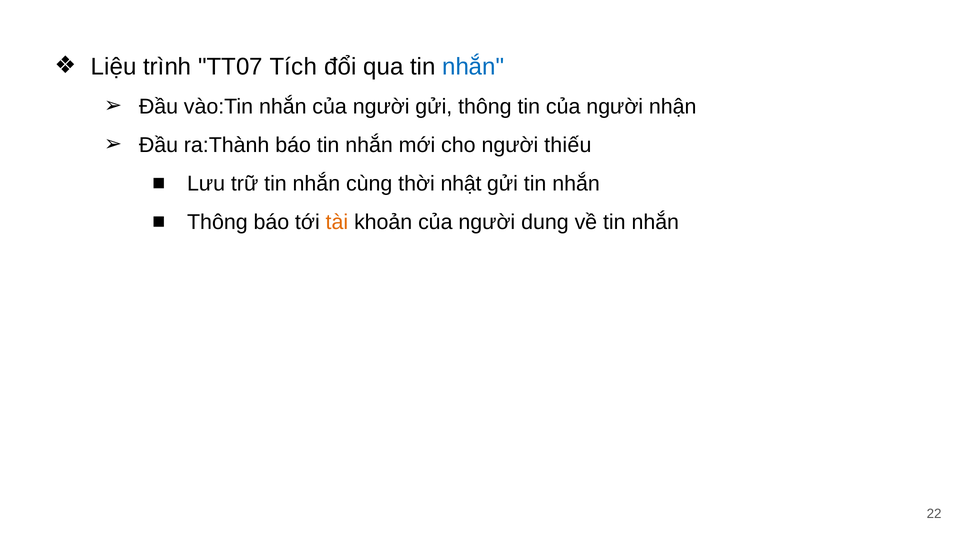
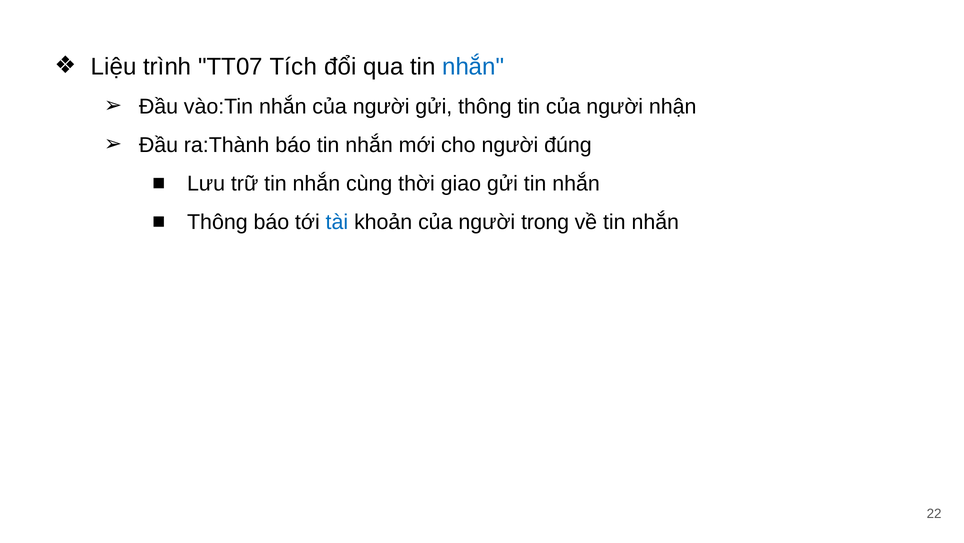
thiếu: thiếu -> đúng
nhật: nhật -> giao
tài colour: orange -> blue
dung: dung -> trong
